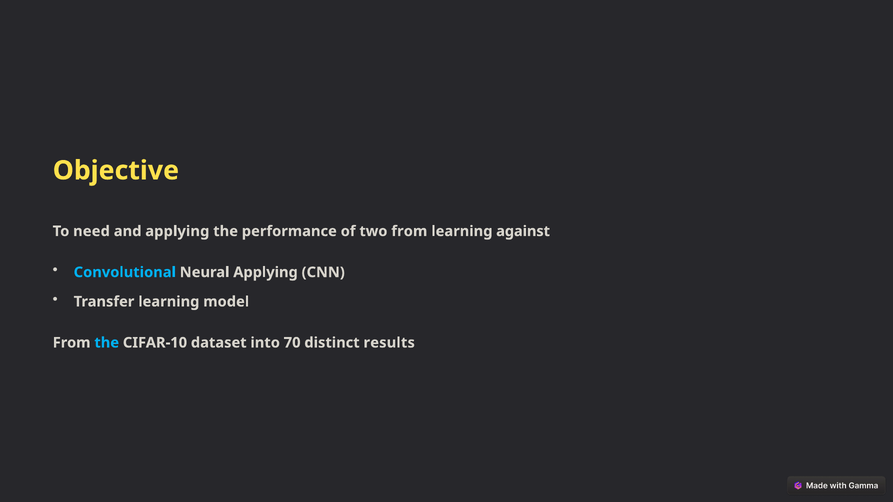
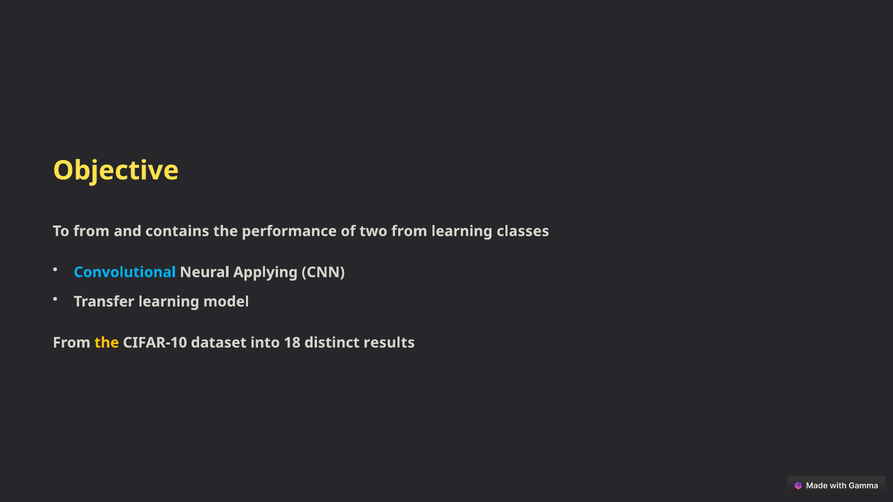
To need: need -> from
and applying: applying -> contains
against: against -> classes
the at (107, 343) colour: light blue -> yellow
70: 70 -> 18
